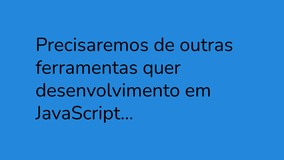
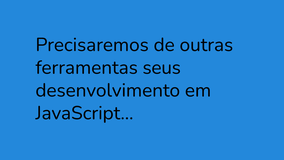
quer: quer -> seus
